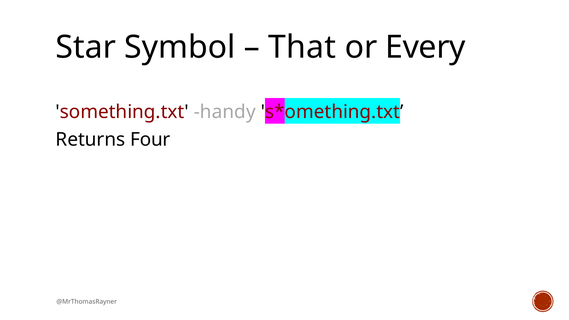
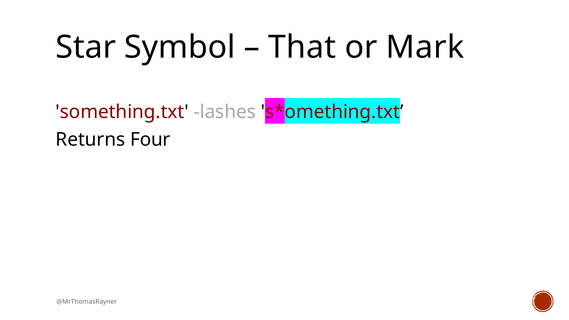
Every: Every -> Mark
handy: handy -> lashes
